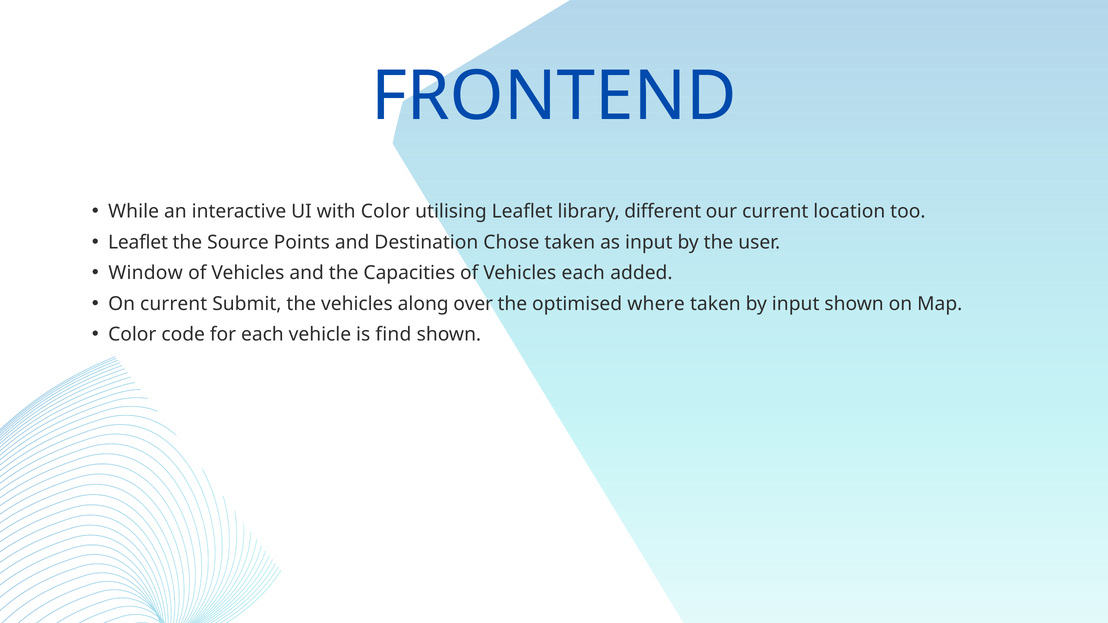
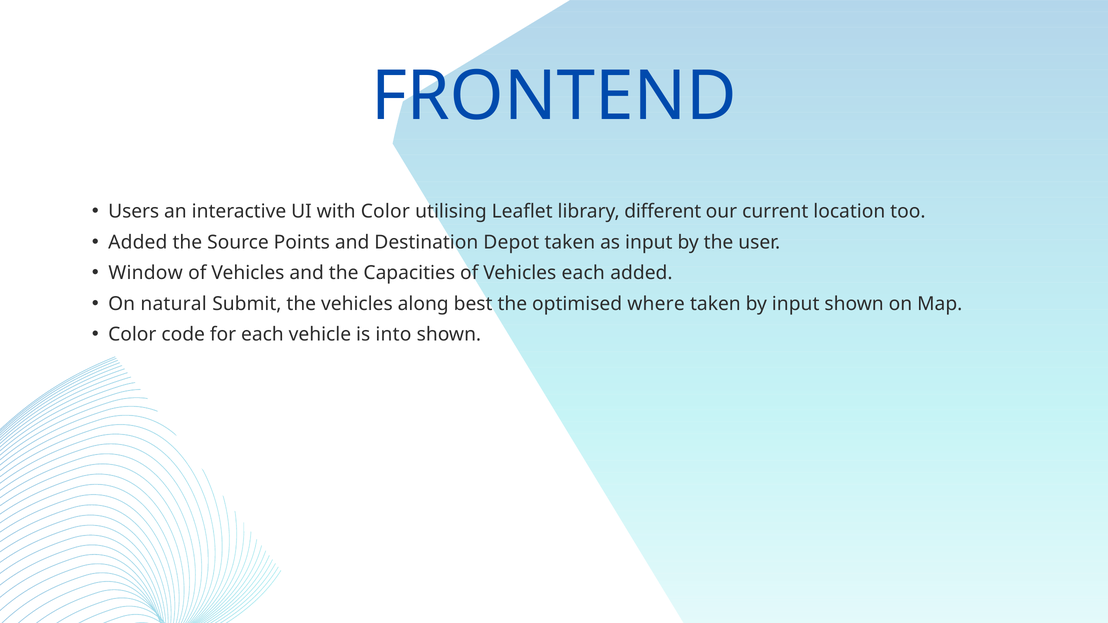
While: While -> Users
Leaflet at (138, 242): Leaflet -> Added
Chose: Chose -> Depot
On current: current -> natural
over: over -> best
find: find -> into
